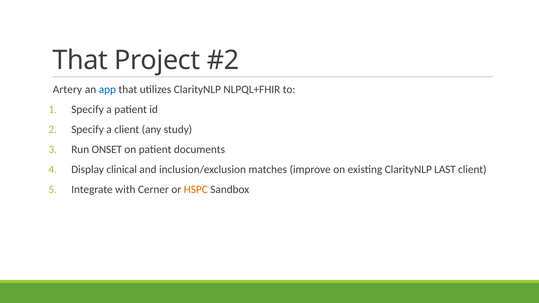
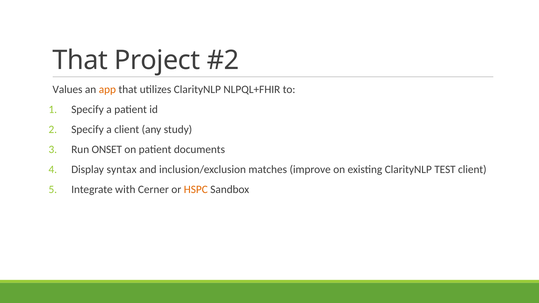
Artery: Artery -> Values
app colour: blue -> orange
clinical: clinical -> syntax
LAST: LAST -> TEST
